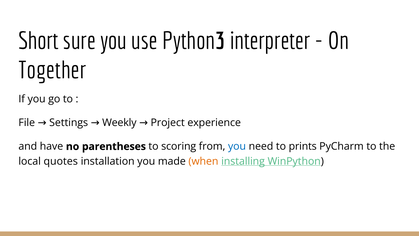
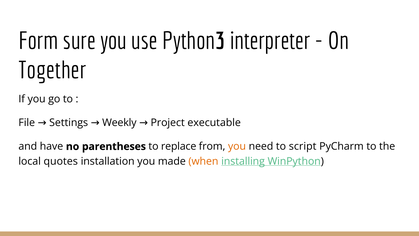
Short: Short -> Form
experience: experience -> executable
scoring: scoring -> replace
you at (237, 146) colour: blue -> orange
prints: prints -> script
